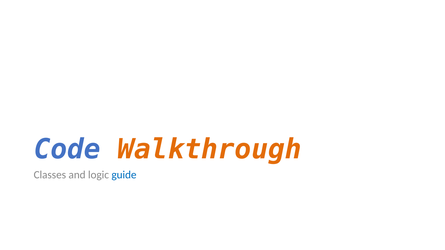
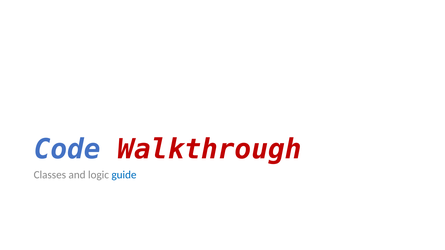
Walkthrough colour: orange -> red
